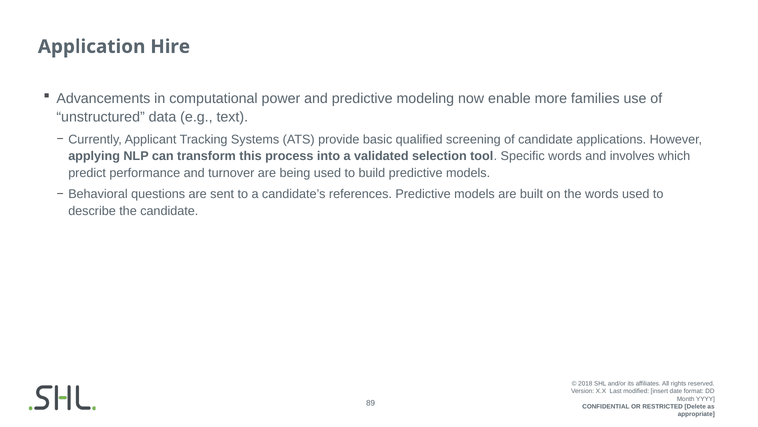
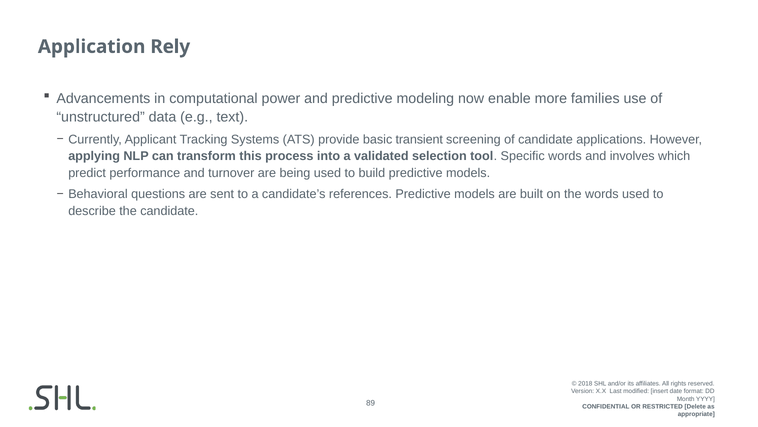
Hire: Hire -> Rely
qualified: qualified -> transient
